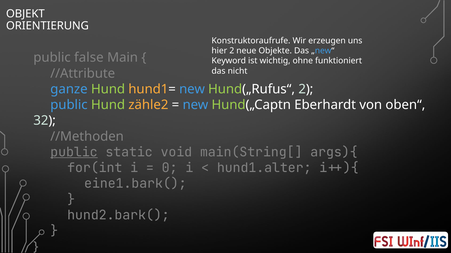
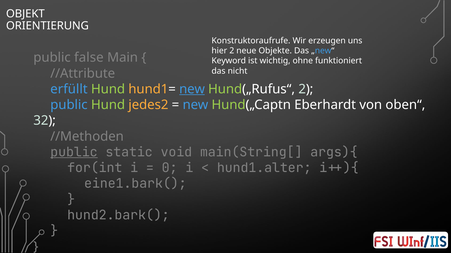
ganze: ganze -> erfüllt
new at (192, 89) underline: none -> present
zähle2: zähle2 -> jedes2
